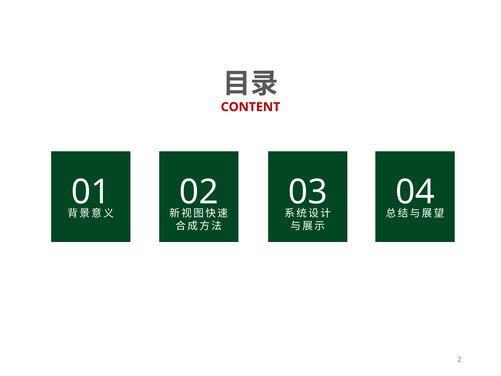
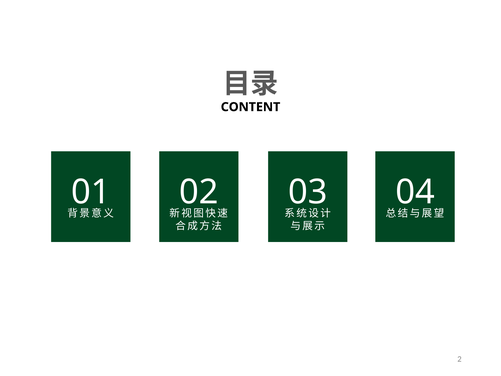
CONTENT colour: red -> black
